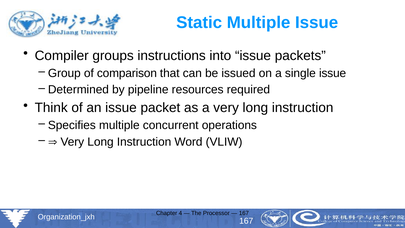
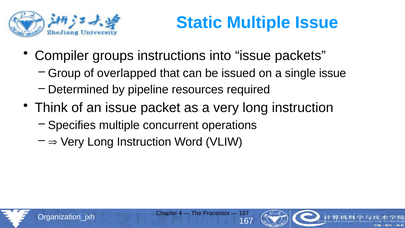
comparison: comparison -> overlapped
